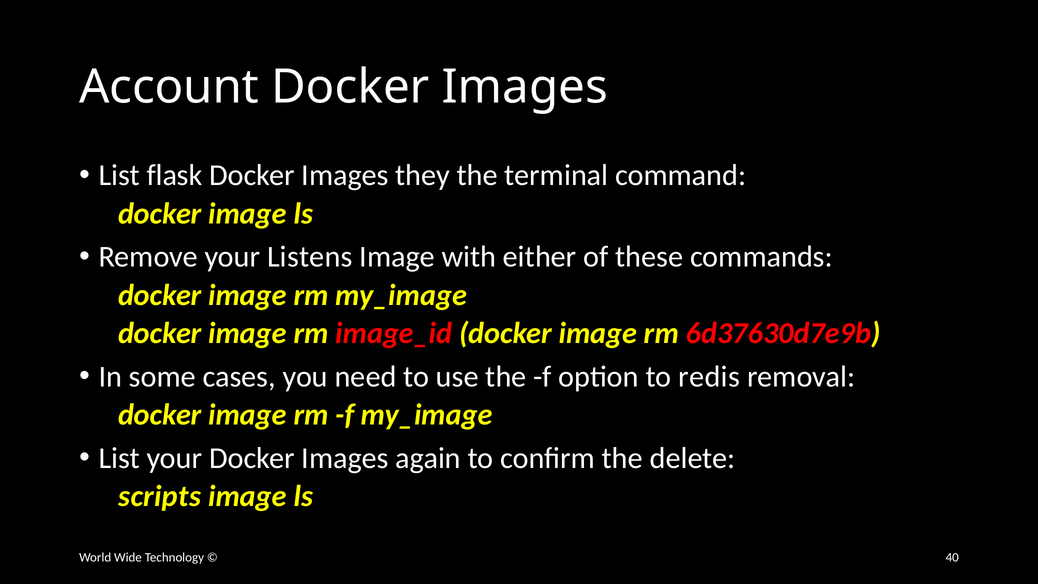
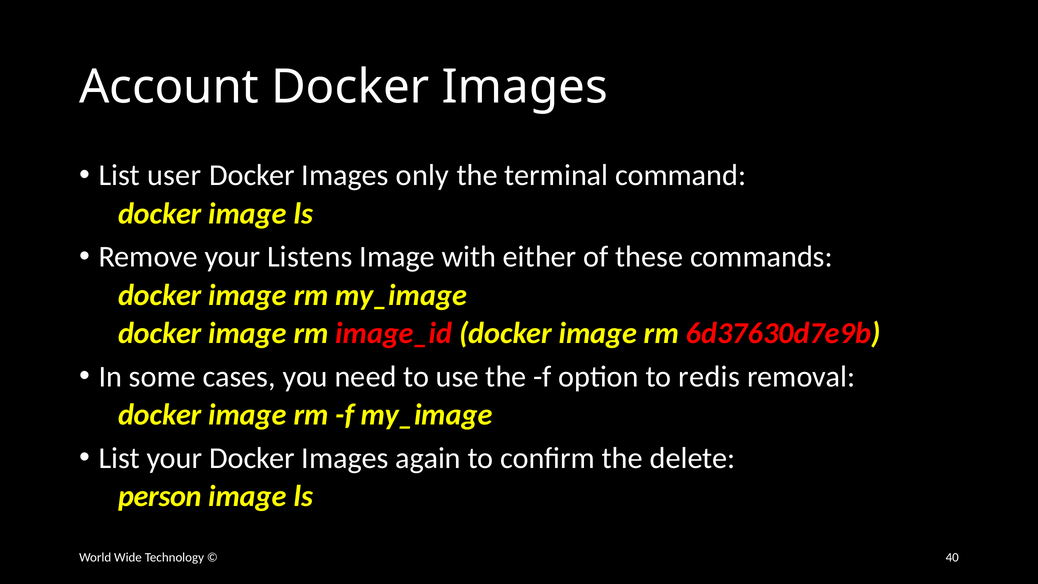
flask: flask -> user
they: they -> only
scripts: scripts -> person
